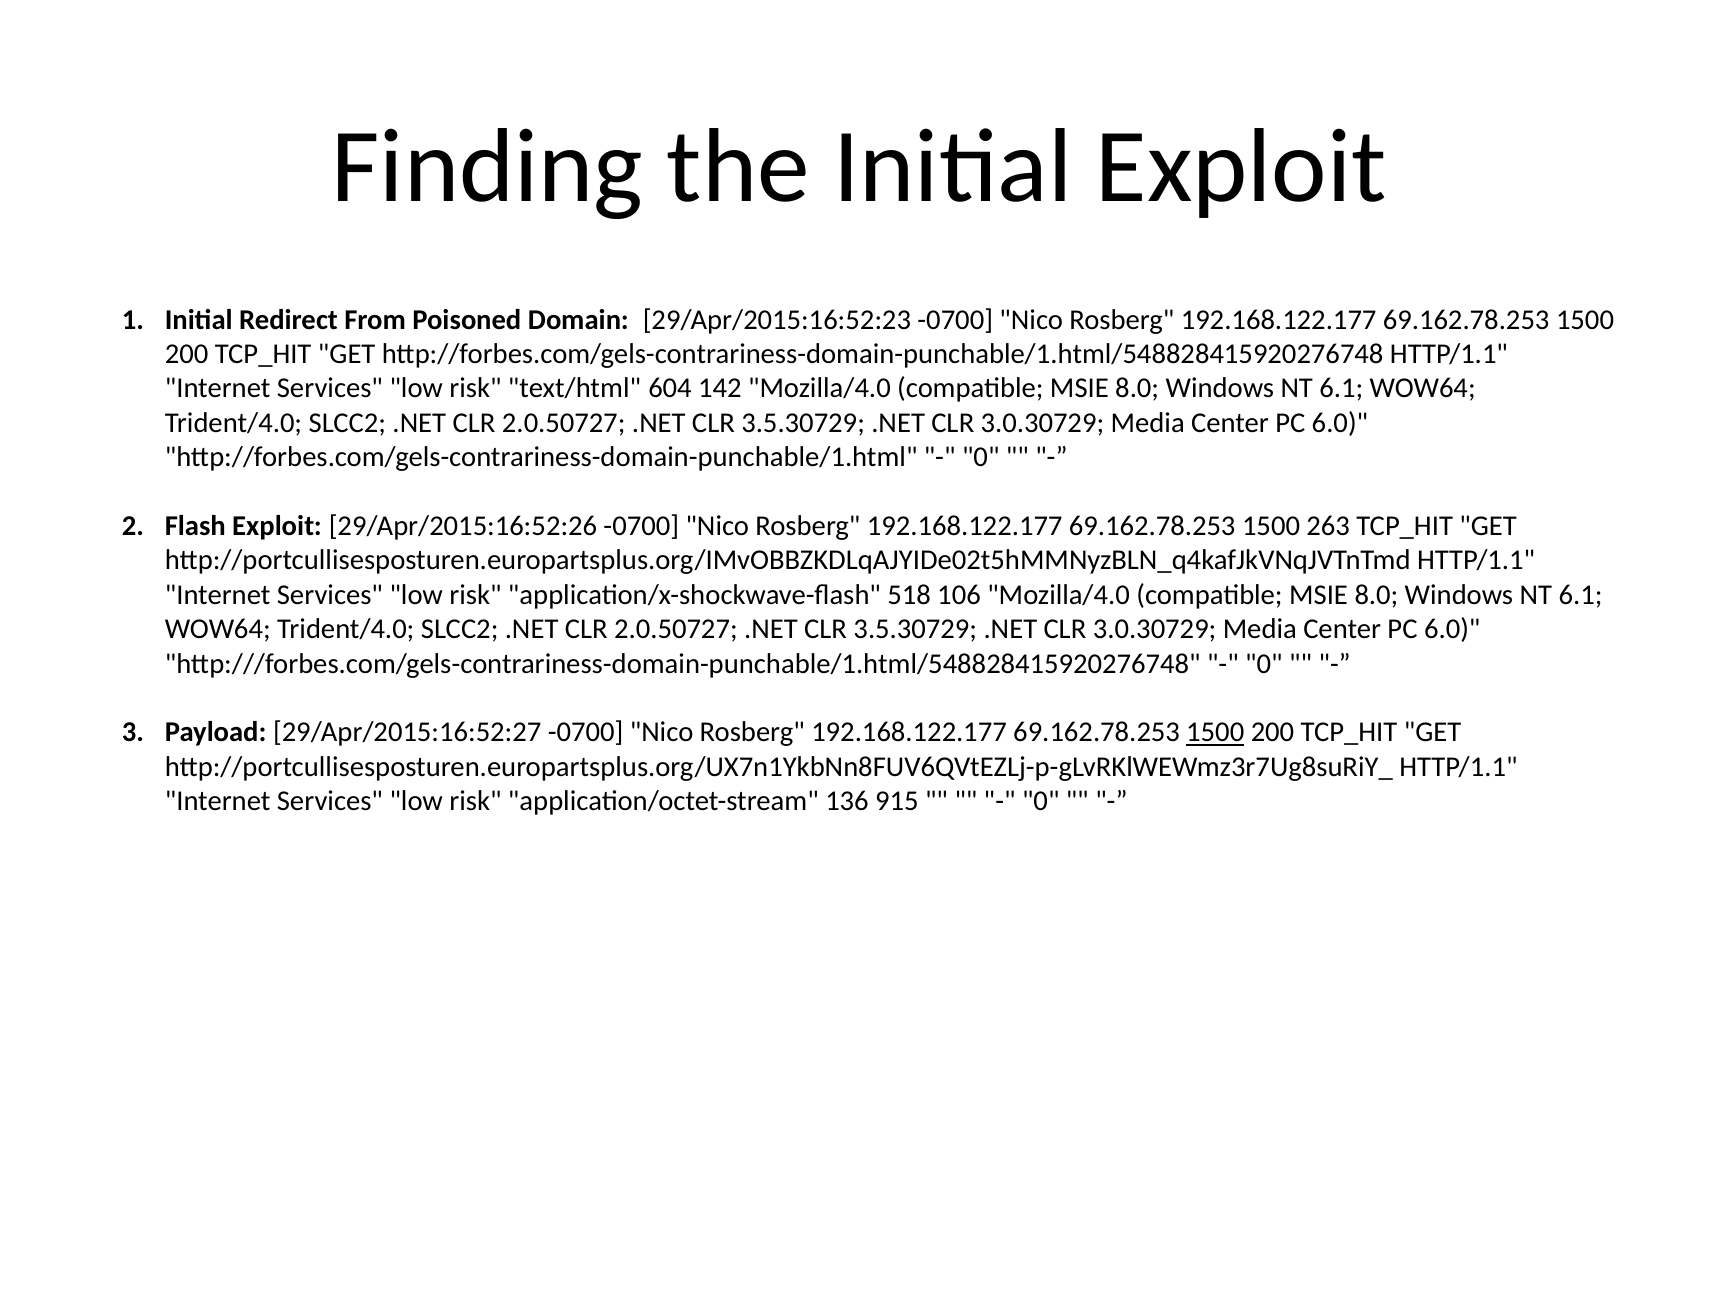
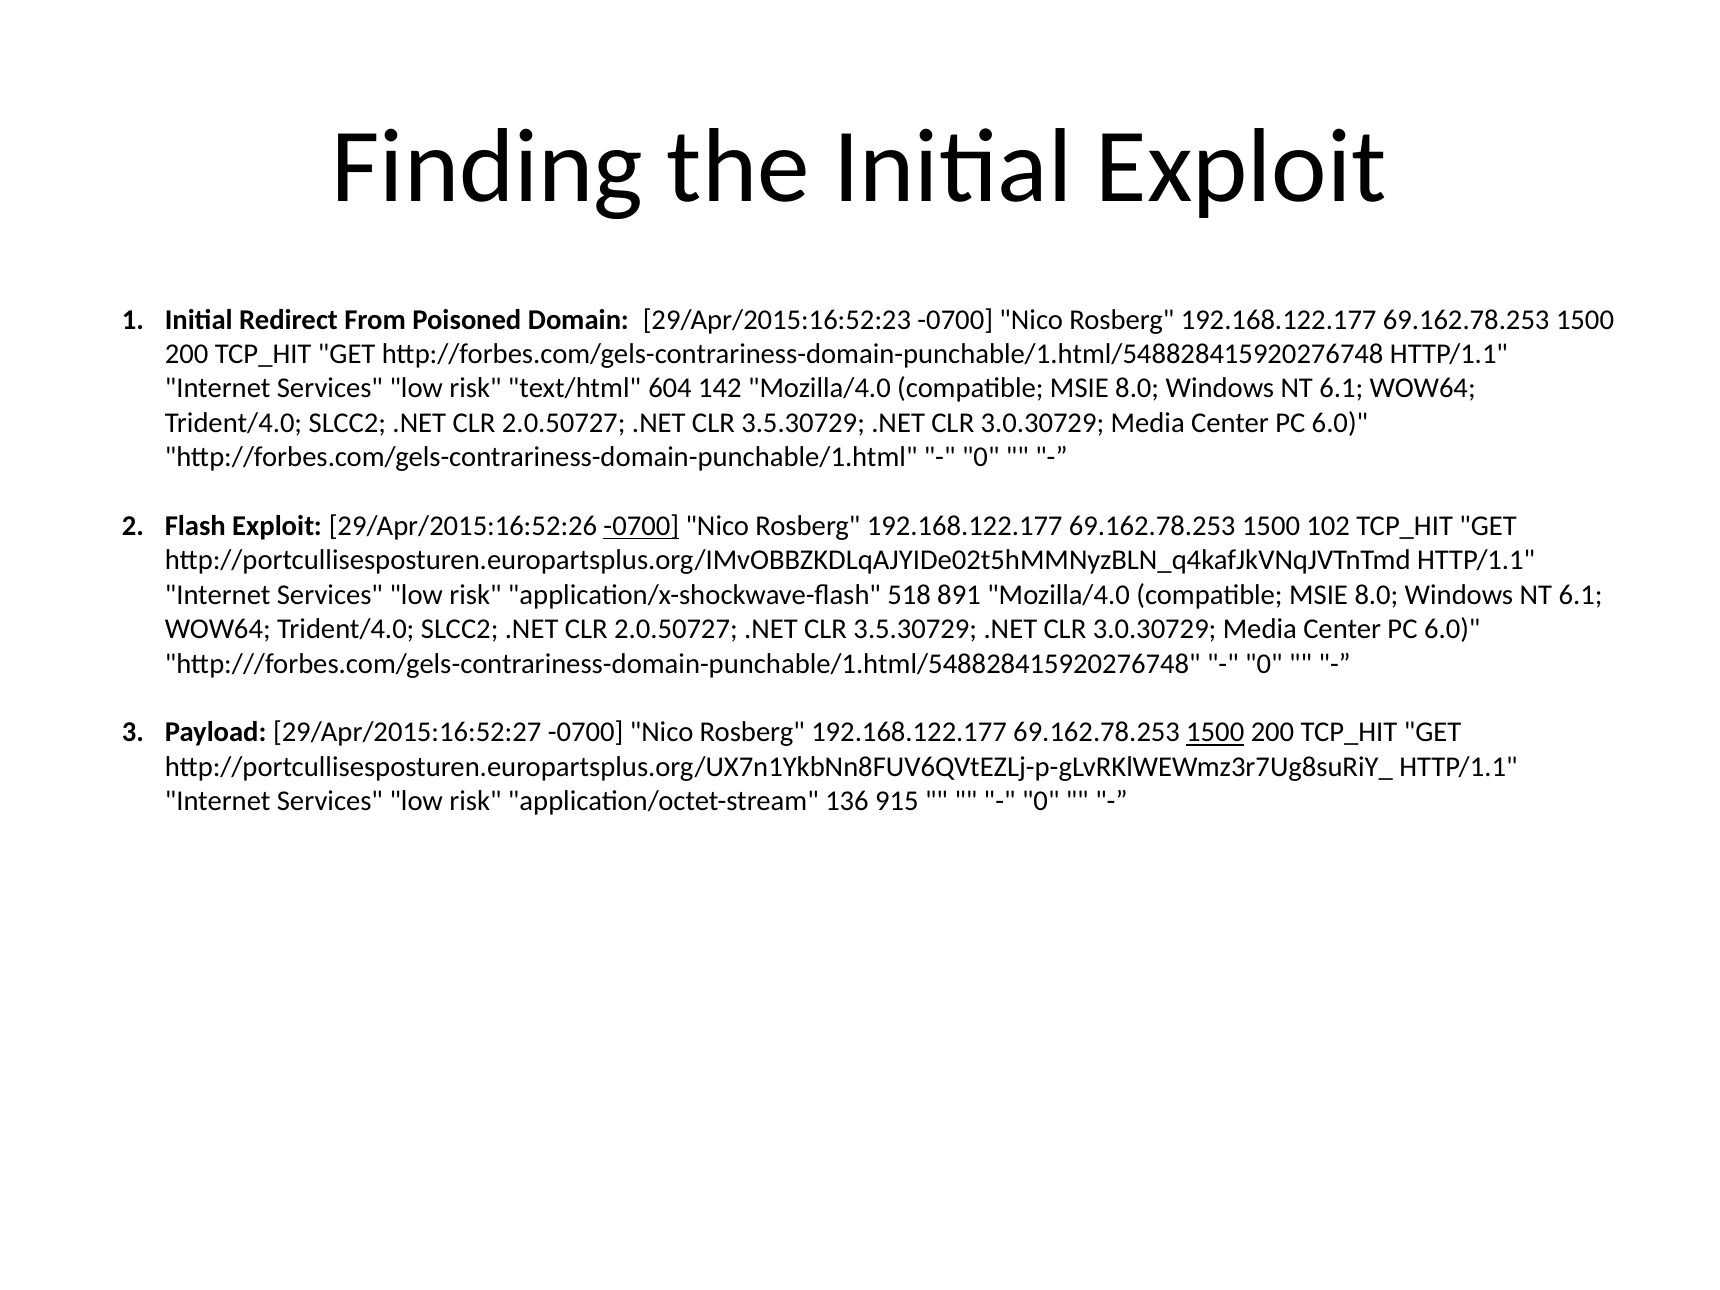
-0700 at (641, 526) underline: none -> present
263: 263 -> 102
106: 106 -> 891
